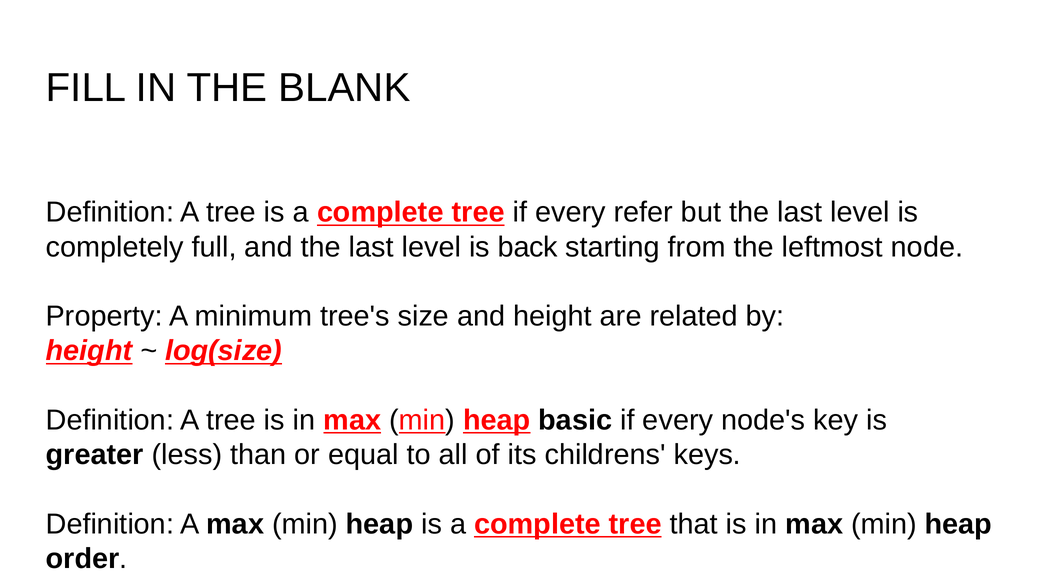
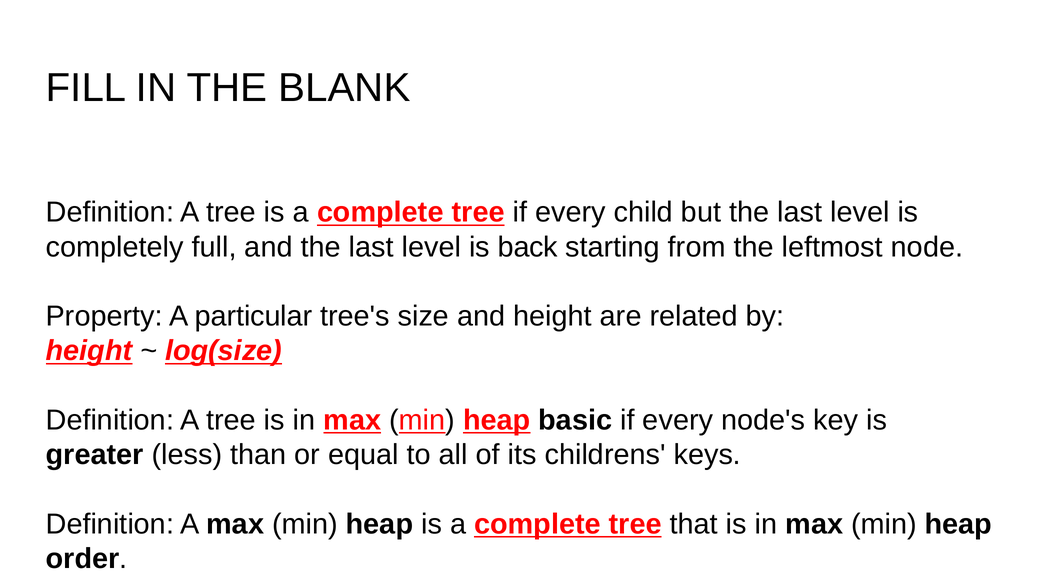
refer: refer -> child
minimum: minimum -> particular
